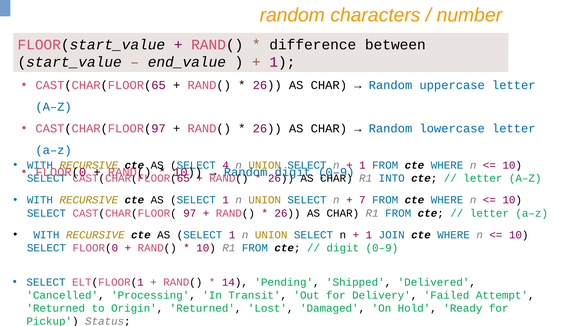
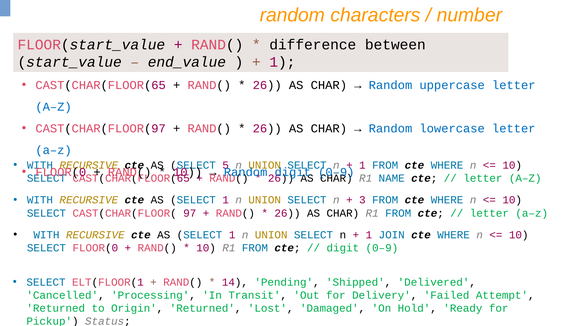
4: 4 -> 5
INTO: INTO -> NAME
7: 7 -> 3
